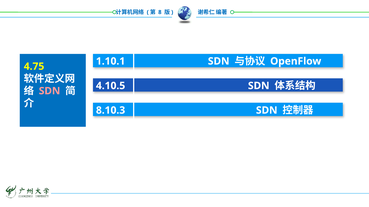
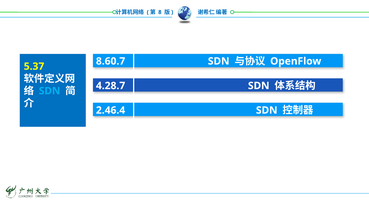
1.10.1: 1.10.1 -> 8.60.7
4.75: 4.75 -> 5.37
4.10.5: 4.10.5 -> 4.28.7
SDN at (50, 91) colour: pink -> light blue
8.10.3: 8.10.3 -> 2.46.4
